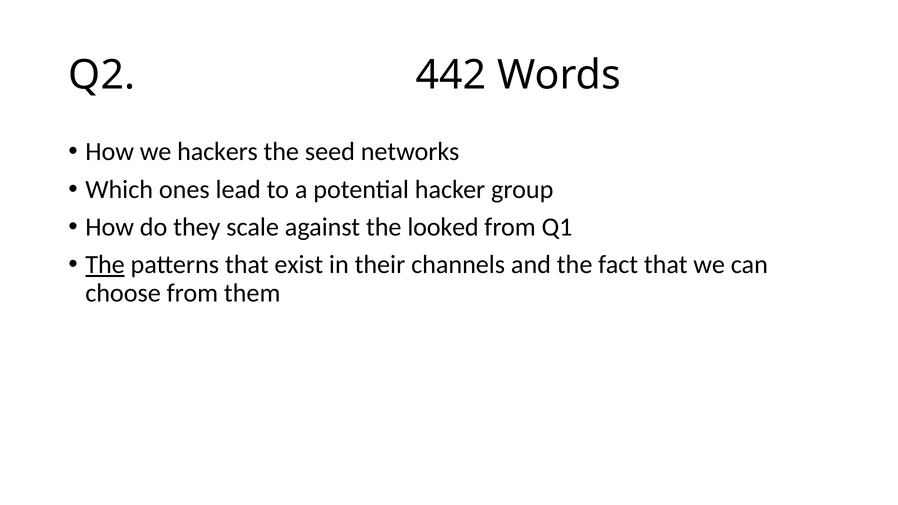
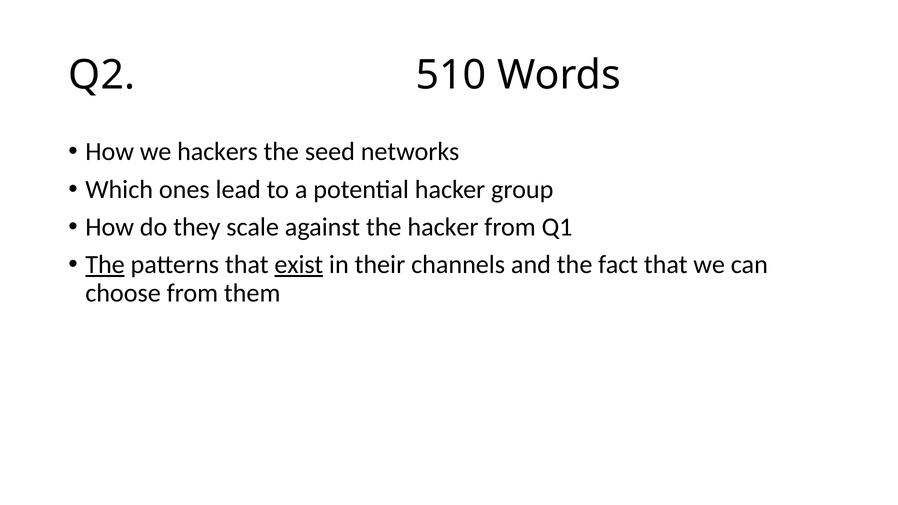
442: 442 -> 510
the looked: looked -> hacker
exist underline: none -> present
